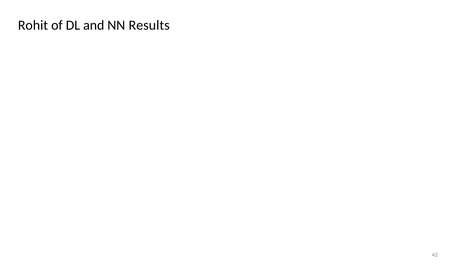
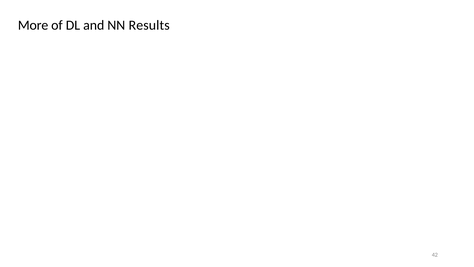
Rohit: Rohit -> More
